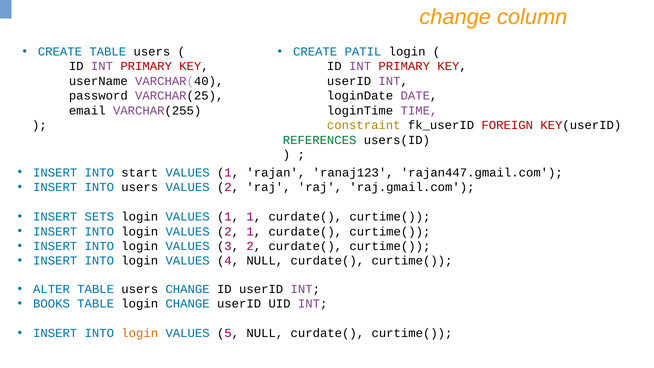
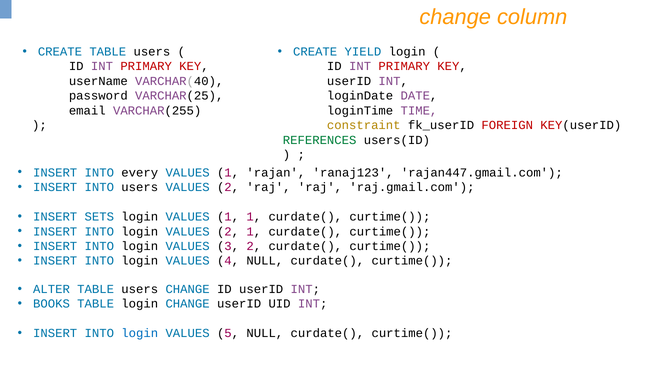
PATIL: PATIL -> YIELD
start: start -> every
login at (140, 333) colour: orange -> blue
